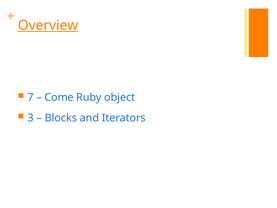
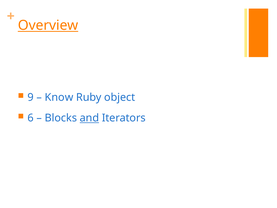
7: 7 -> 9
Come: Come -> Know
3: 3 -> 6
and underline: none -> present
